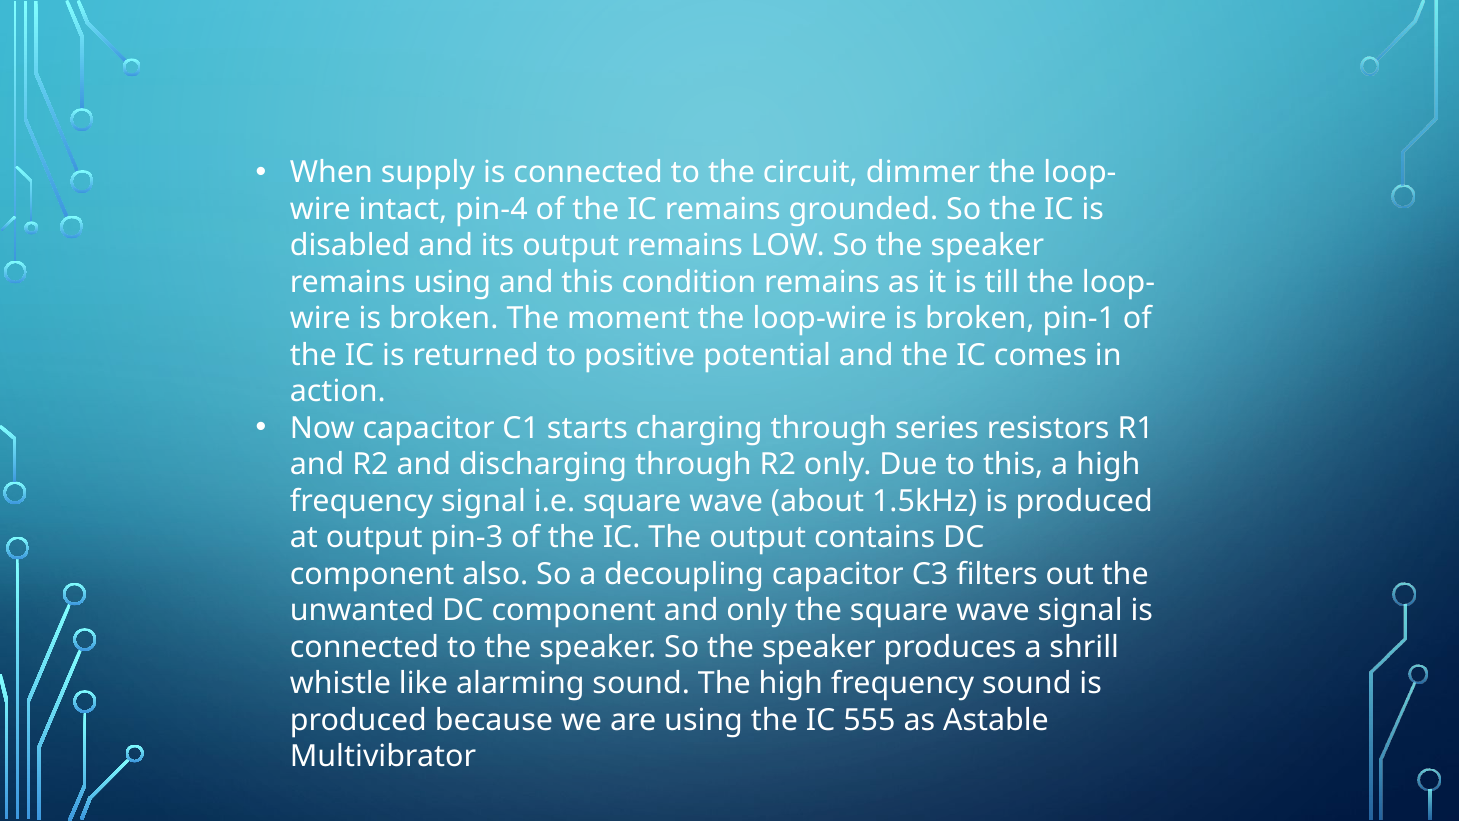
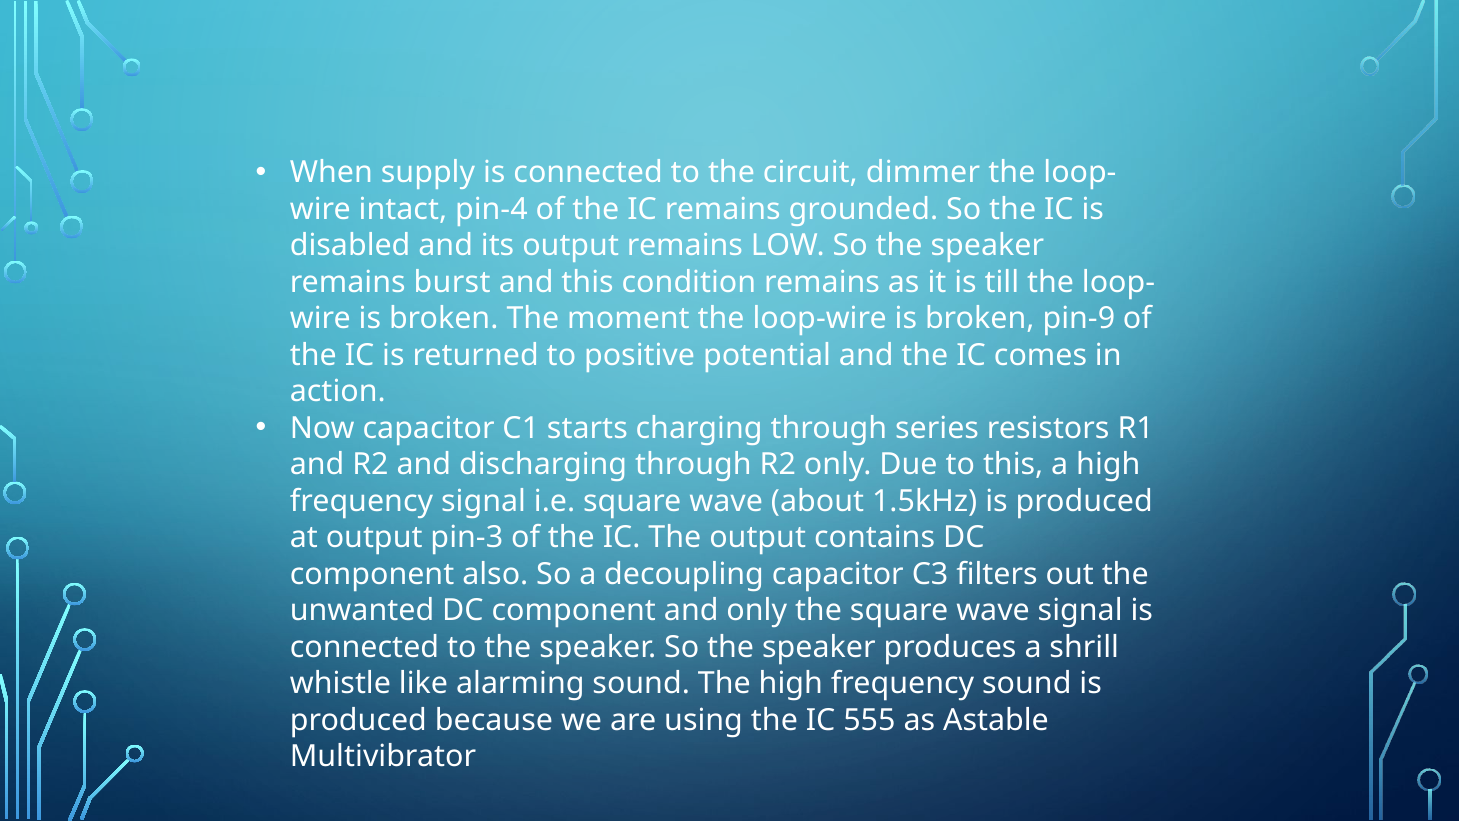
remains using: using -> burst
pin-1: pin-1 -> pin-9
